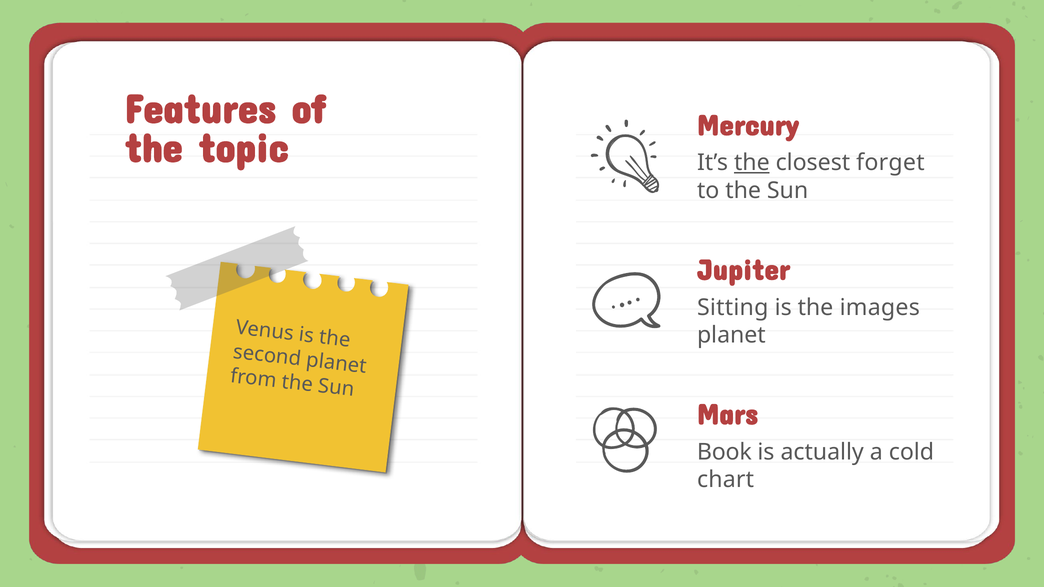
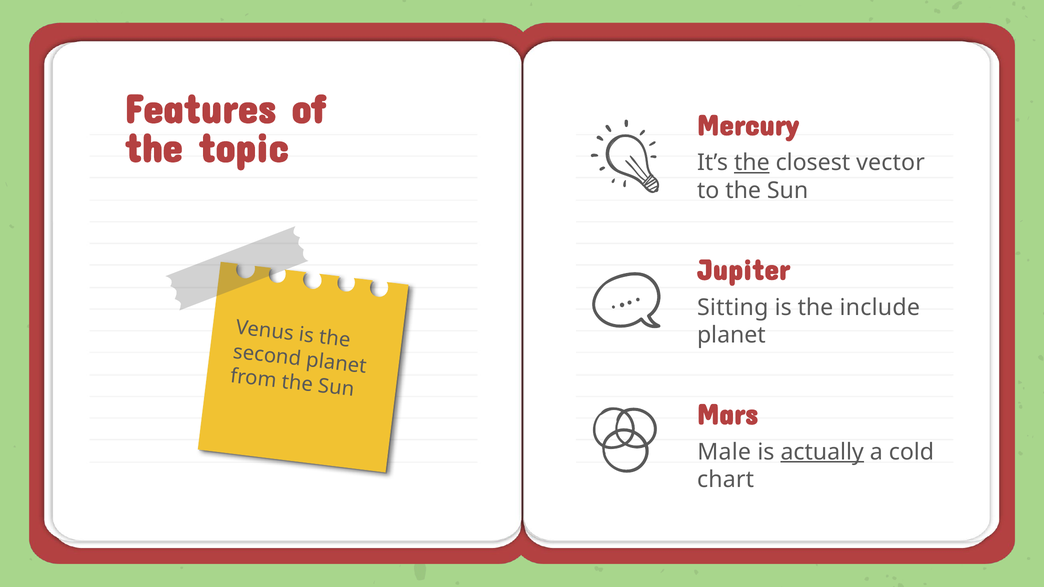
forget: forget -> vector
images: images -> include
Book: Book -> Male
actually underline: none -> present
